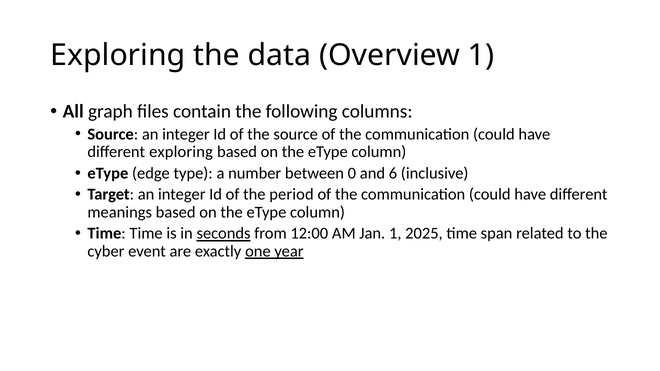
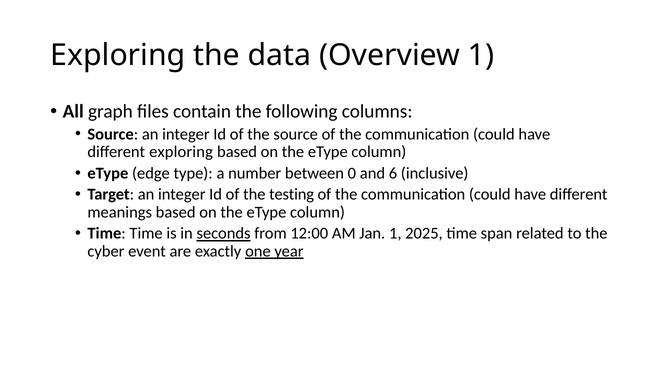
period: period -> testing
